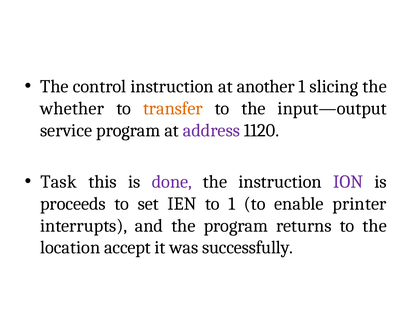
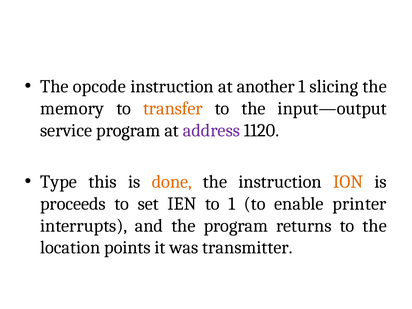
control: control -> opcode
whether: whether -> memory
Task: Task -> Type
done colour: purple -> orange
ION colour: purple -> orange
accept: accept -> points
successfully: successfully -> transmitter
